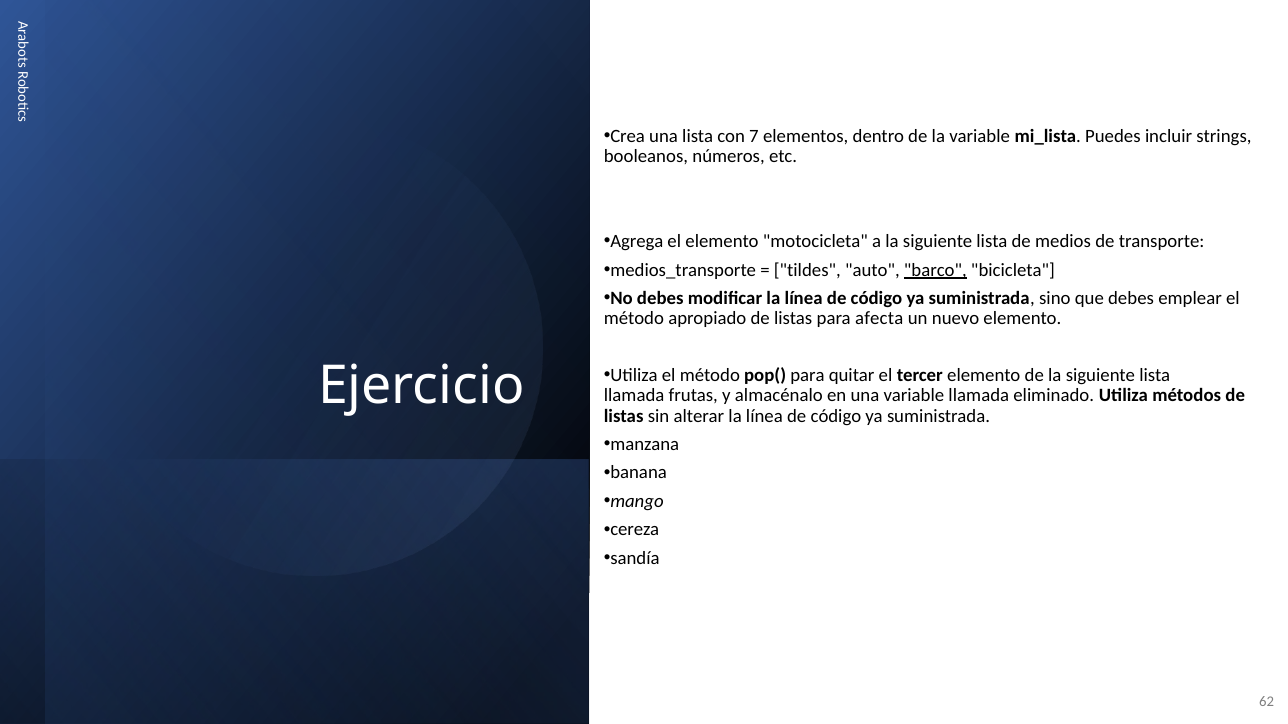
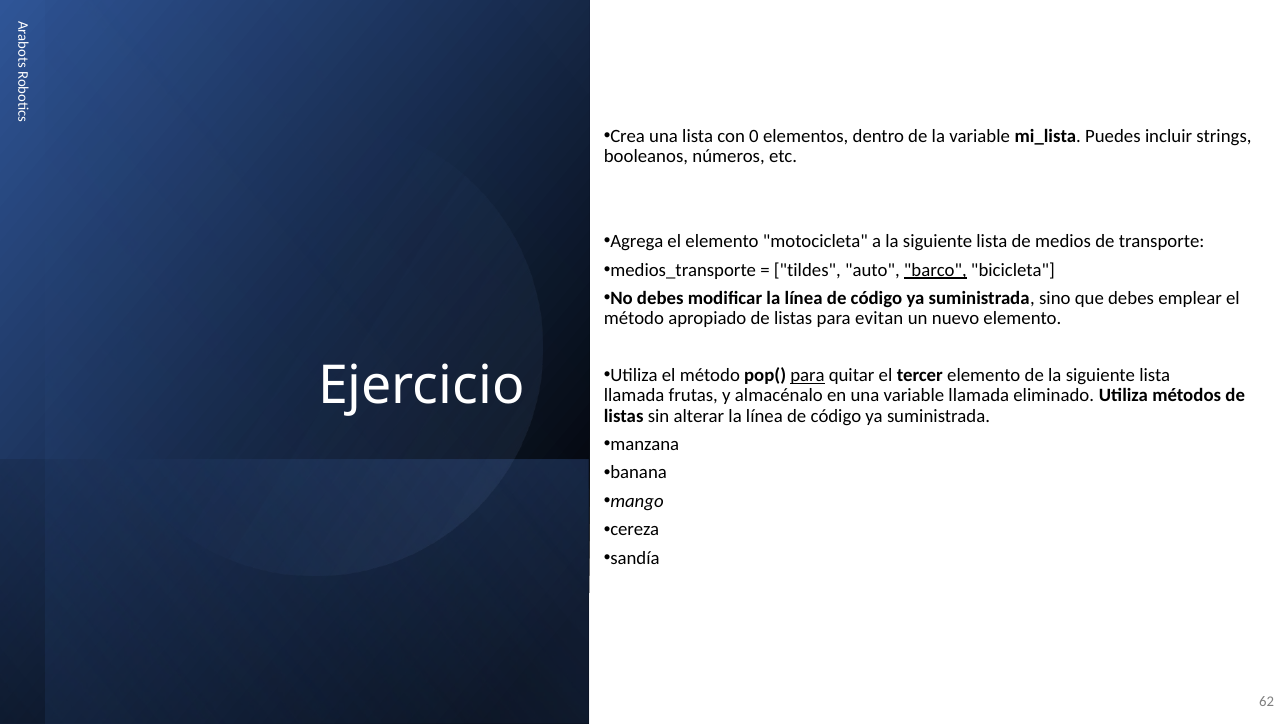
7: 7 -> 0
afecta: afecta -> evitan
para at (808, 376) underline: none -> present
